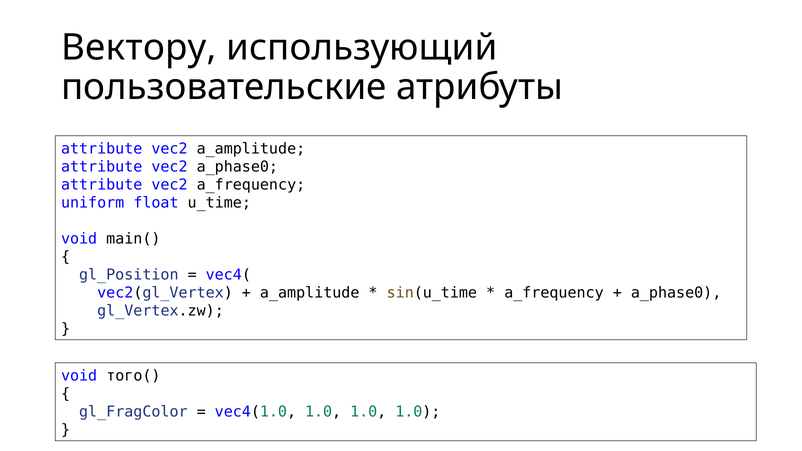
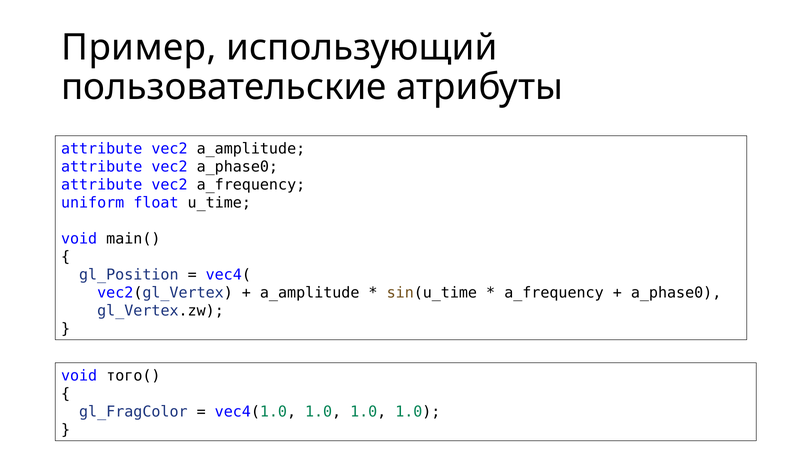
Вектору: Вектору -> Пример
